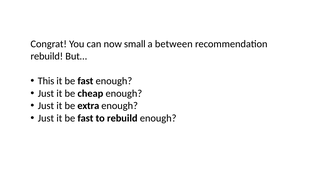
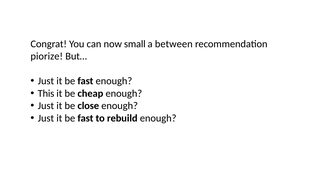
rebuild at (47, 56): rebuild -> piorize
This at (46, 81): This -> Just
Just at (46, 94): Just -> This
extra: extra -> close
